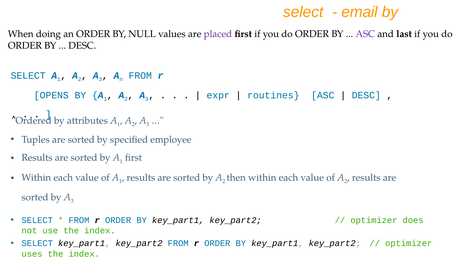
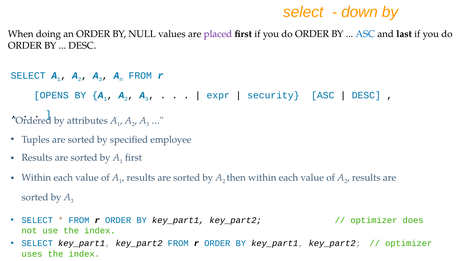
email: email -> down
ASC at (365, 34) colour: purple -> blue
routines: routines -> security
